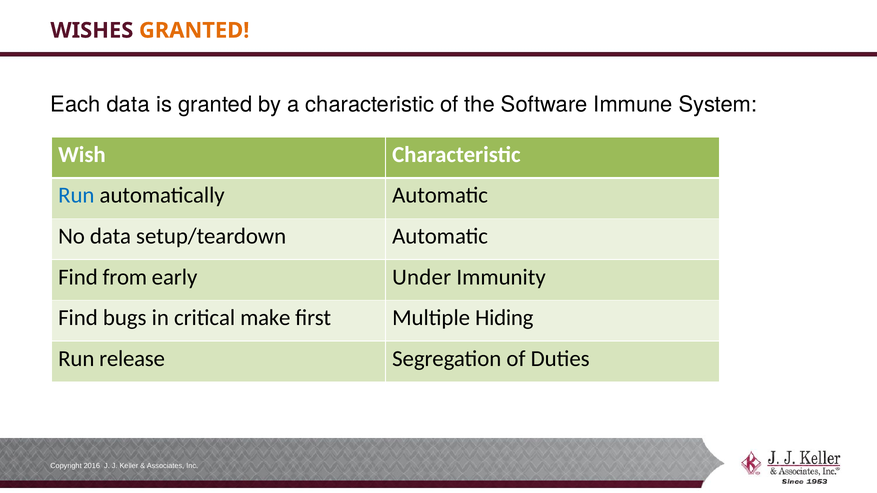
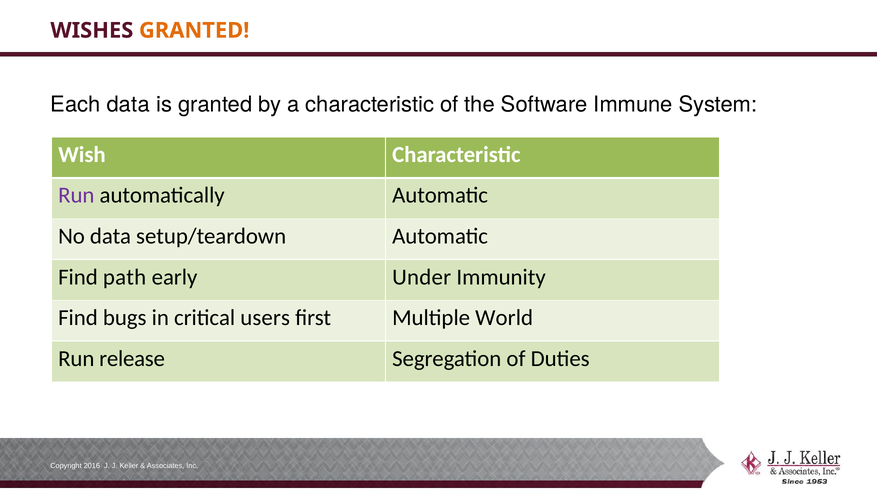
Run at (76, 196) colour: blue -> purple
from: from -> path
make: make -> users
Hiding: Hiding -> World
